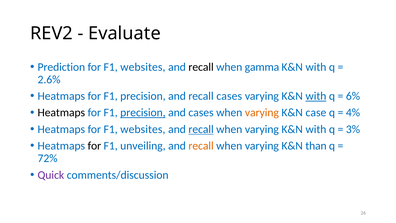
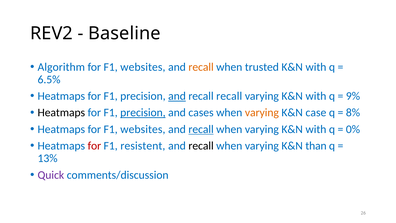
Evaluate: Evaluate -> Baseline
Prediction: Prediction -> Algorithm
recall at (201, 67) colour: black -> orange
gamma: gamma -> trusted
2.6%: 2.6% -> 6.5%
and at (177, 96) underline: none -> present
recall cases: cases -> recall
with at (316, 96) underline: present -> none
6%: 6% -> 9%
4%: 4% -> 8%
3%: 3% -> 0%
for at (94, 146) colour: black -> red
unveiling: unveiling -> resistent
recall at (201, 146) colour: orange -> black
72%: 72% -> 13%
